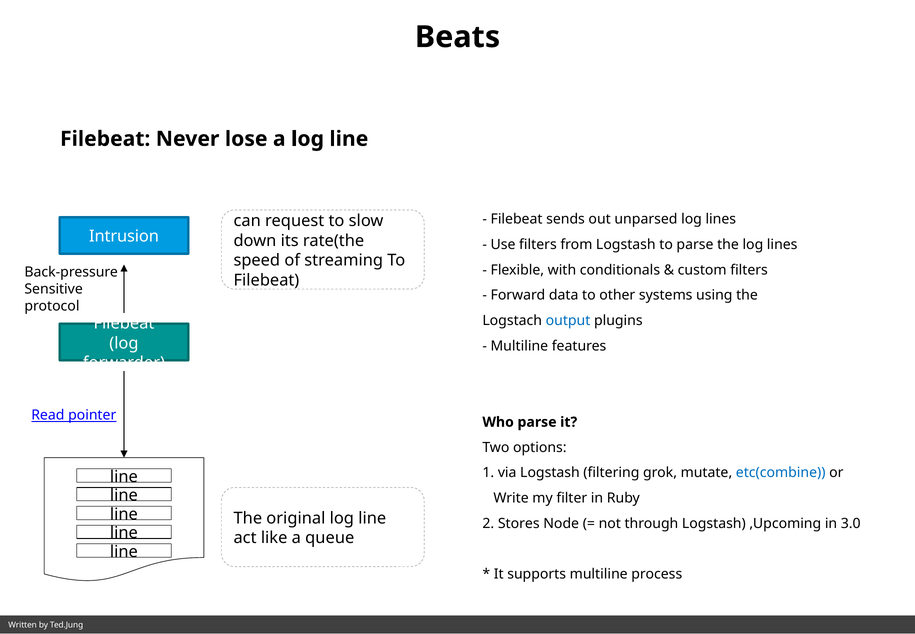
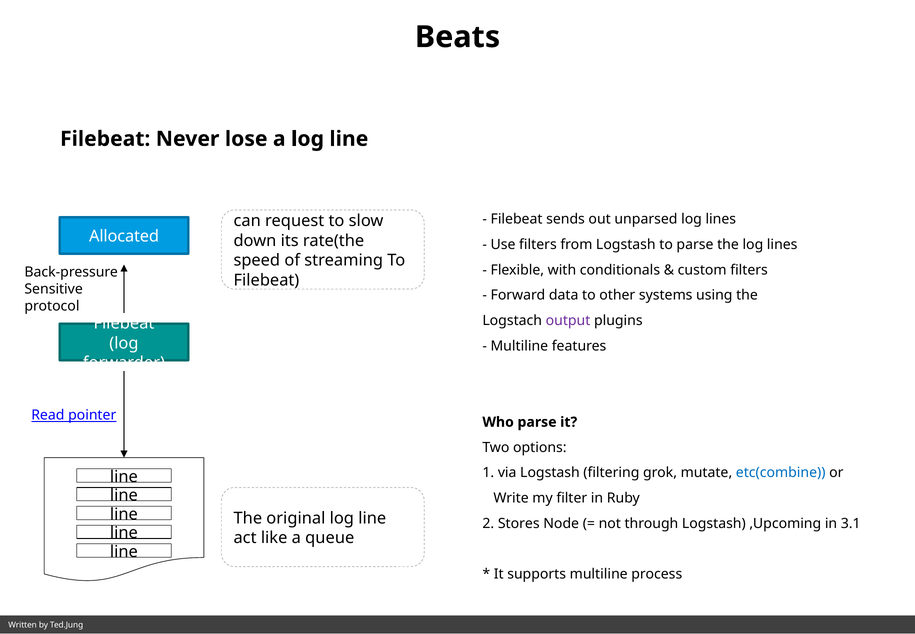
Intrusion: Intrusion -> Allocated
output colour: blue -> purple
3.0: 3.0 -> 3.1
